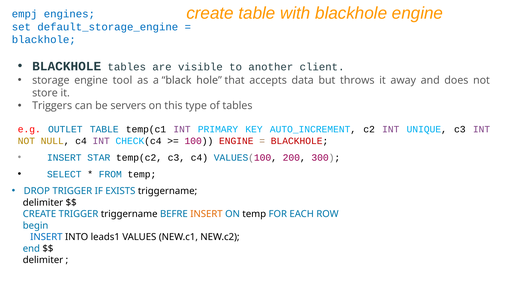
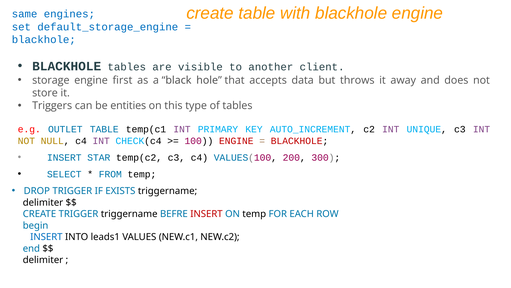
empj: empj -> same
tool: tool -> first
servers: servers -> entities
INSERT at (206, 214) colour: orange -> red
